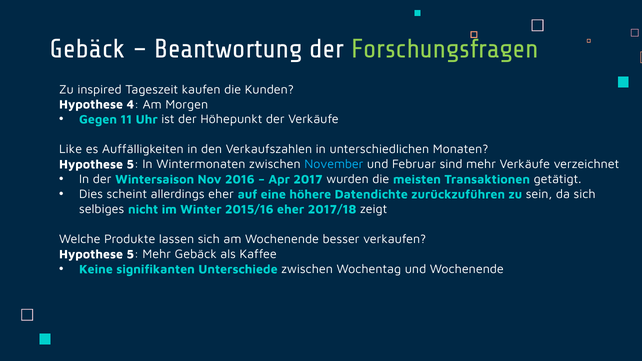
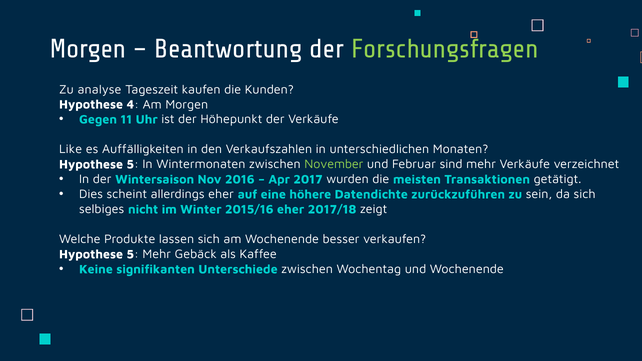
Gebäck at (88, 49): Gebäck -> Morgen
inspired: inspired -> analyse
November colour: light blue -> light green
